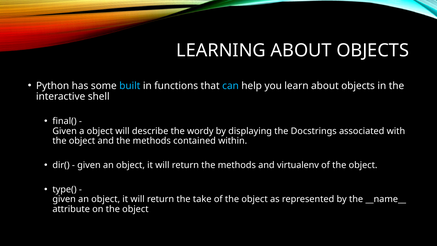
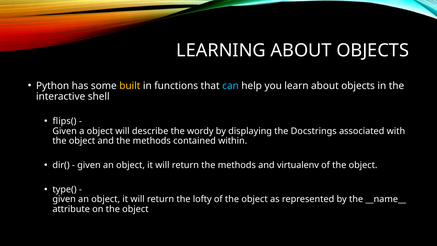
built colour: light blue -> yellow
final(: final( -> flips(
take: take -> lofty
